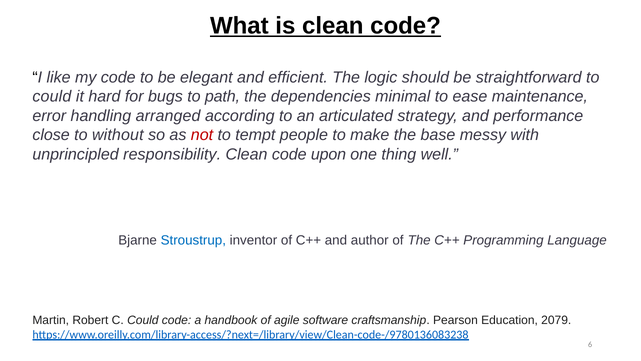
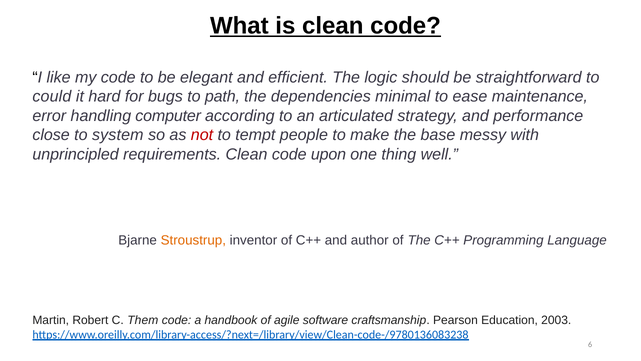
arranged: arranged -> computer
without: without -> system
responsibility: responsibility -> requirements
Stroustrup colour: blue -> orange
C Could: Could -> Them
2079: 2079 -> 2003
